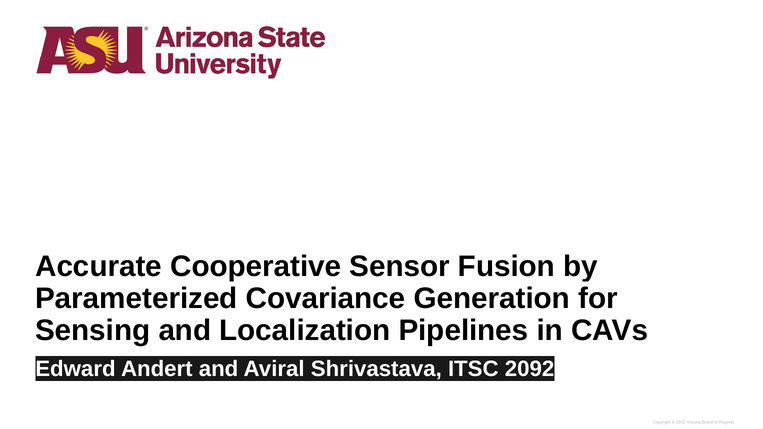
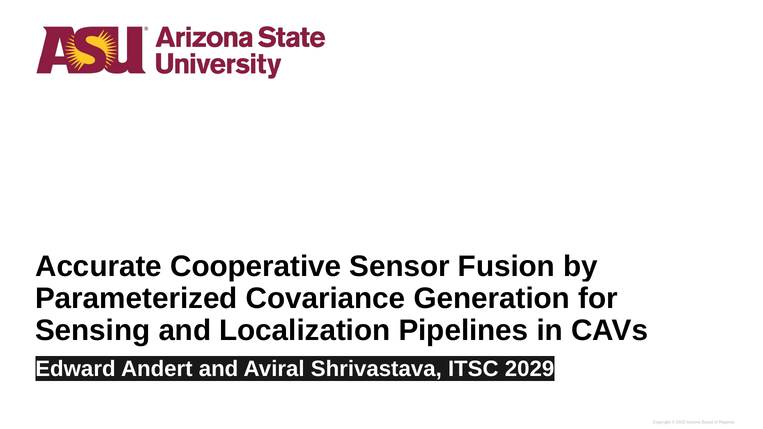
2092: 2092 -> 2029
